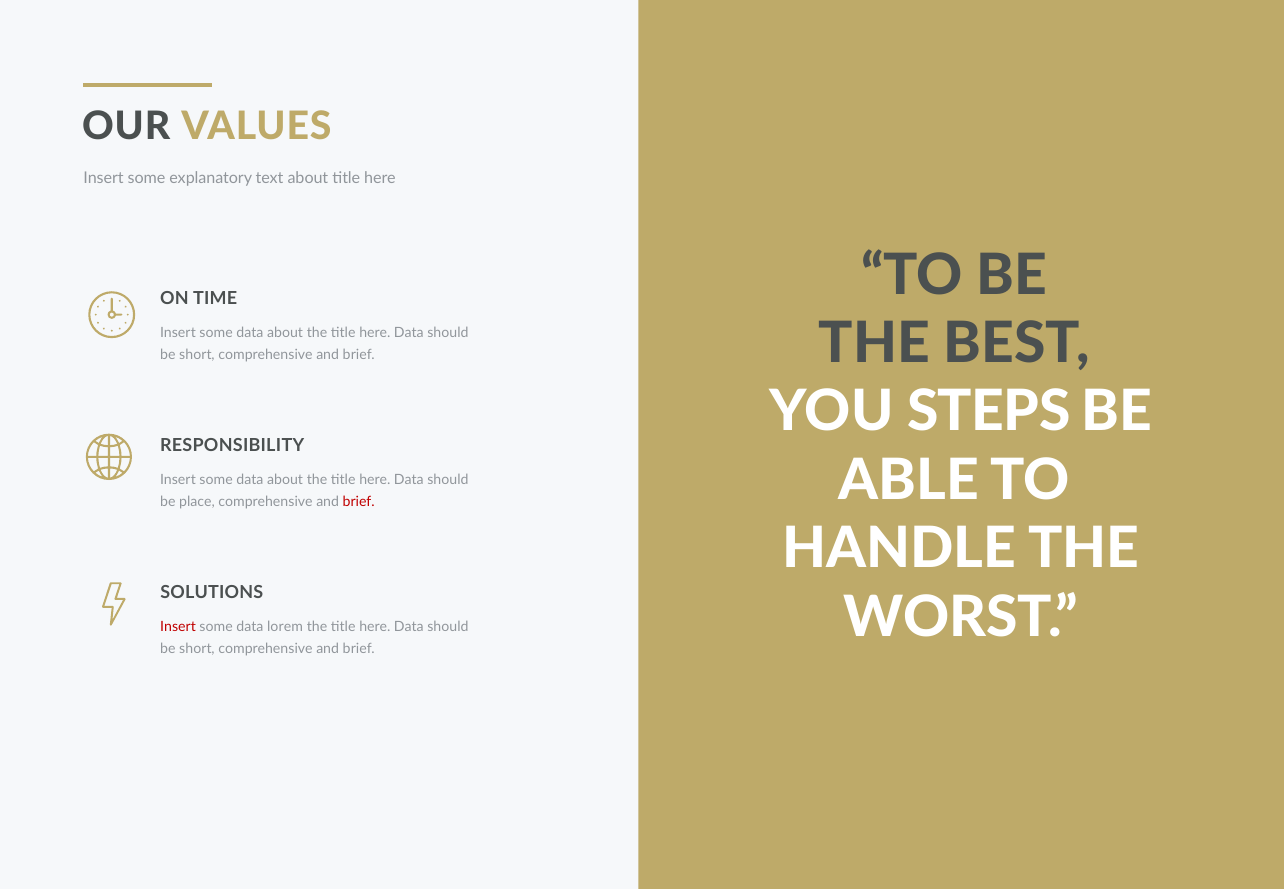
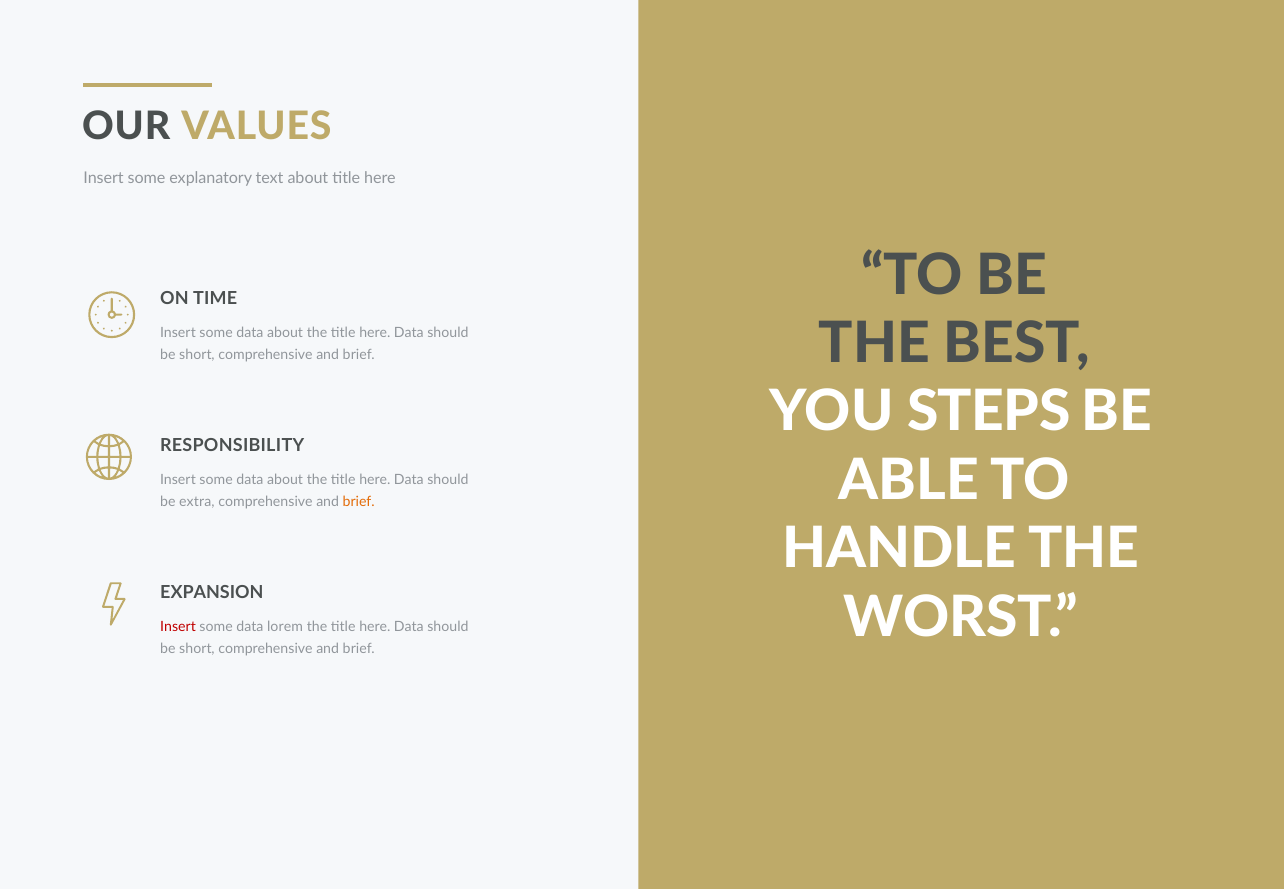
place: place -> extra
brief at (359, 502) colour: red -> orange
SOLUTIONS: SOLUTIONS -> EXPANSION
